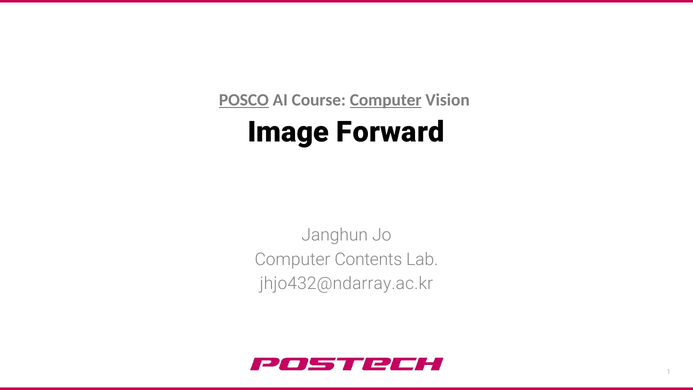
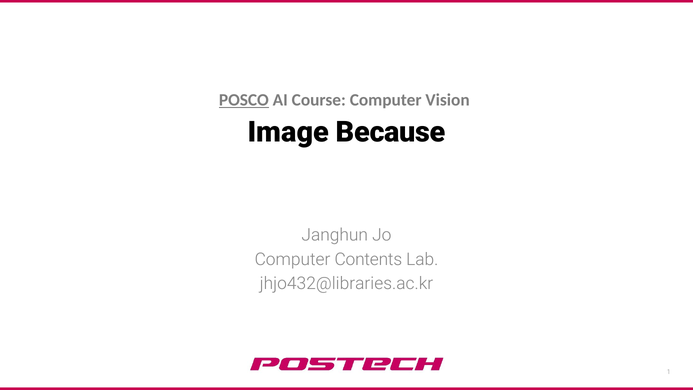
Computer at (386, 100) underline: present -> none
Forward: Forward -> Because
jhjo432@ndarray.ac.kr: jhjo432@ndarray.ac.kr -> jhjo432@libraries.ac.kr
